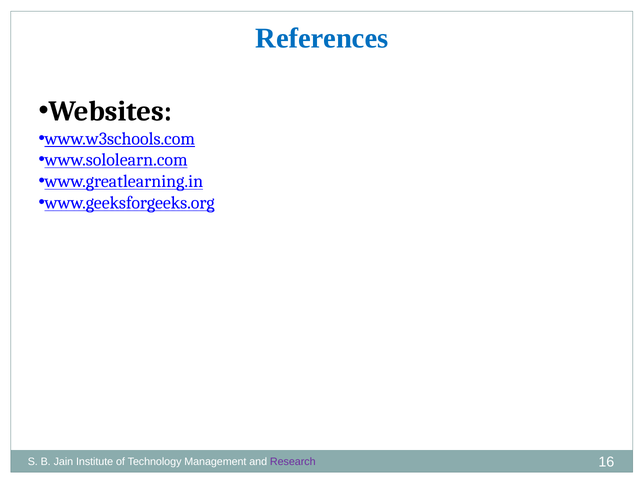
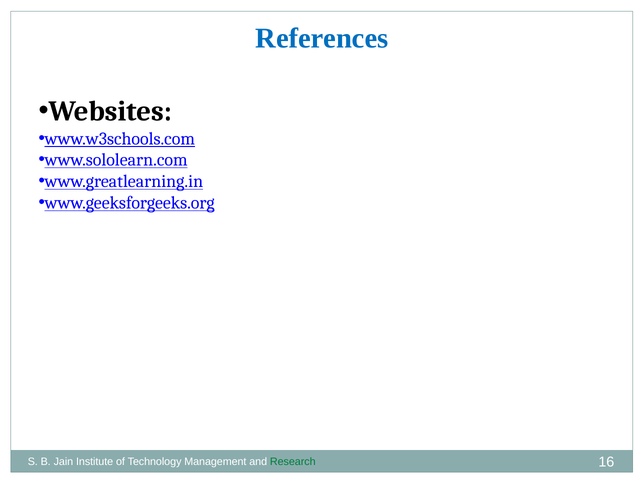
Research colour: purple -> green
